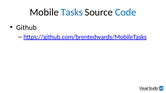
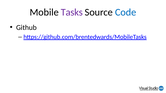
Tasks colour: blue -> purple
